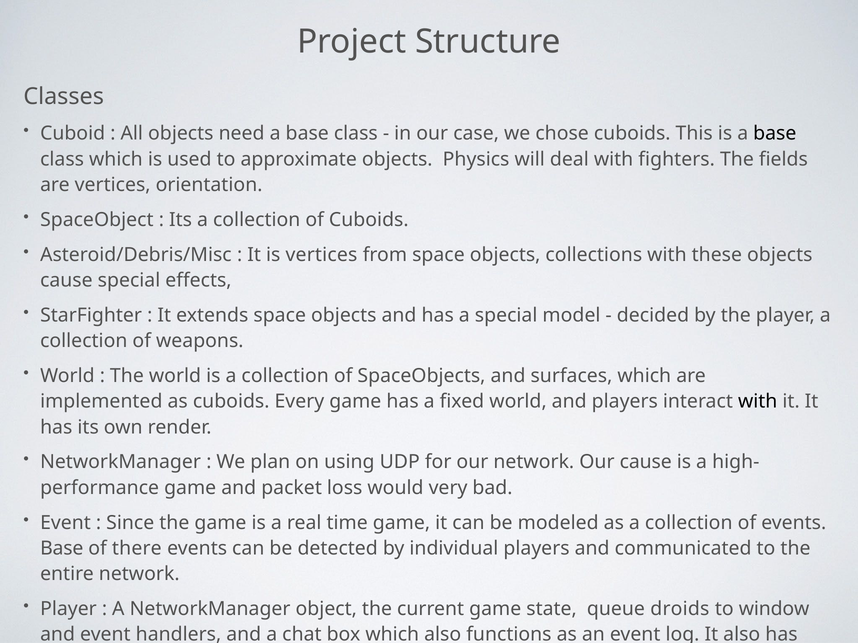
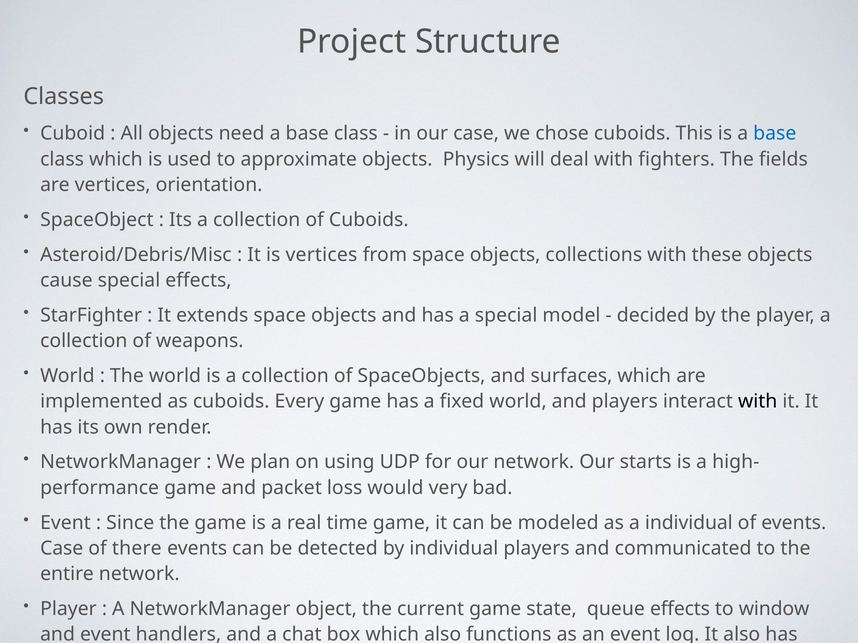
base at (775, 134) colour: black -> blue
Our cause: cause -> starts
as a collection: collection -> individual
Base at (62, 549): Base -> Case
queue droids: droids -> effects
